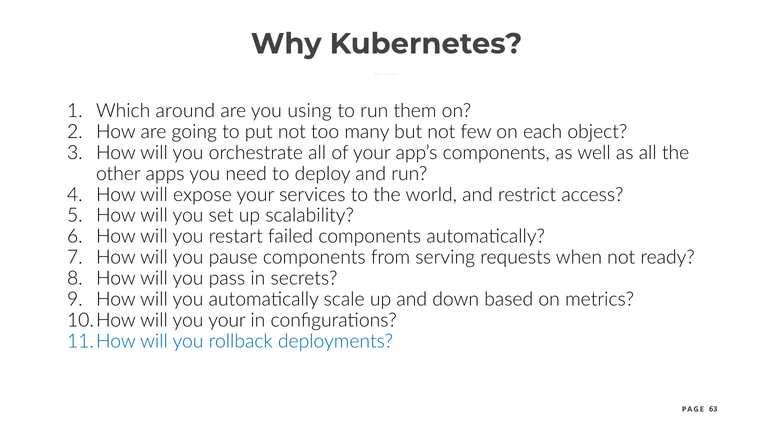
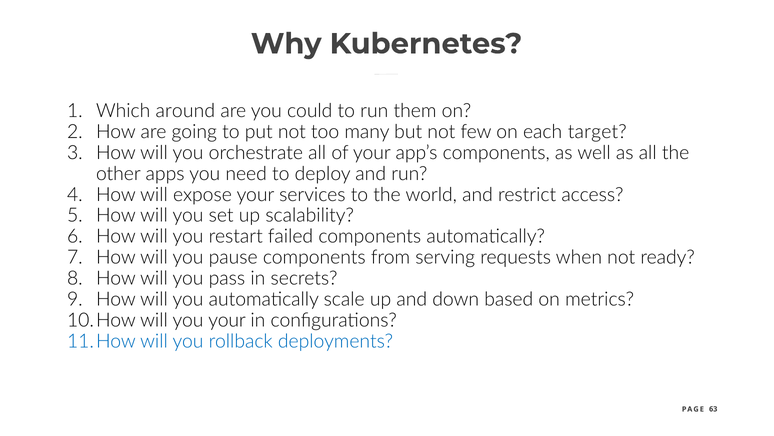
using: using -> could
object: object -> target
